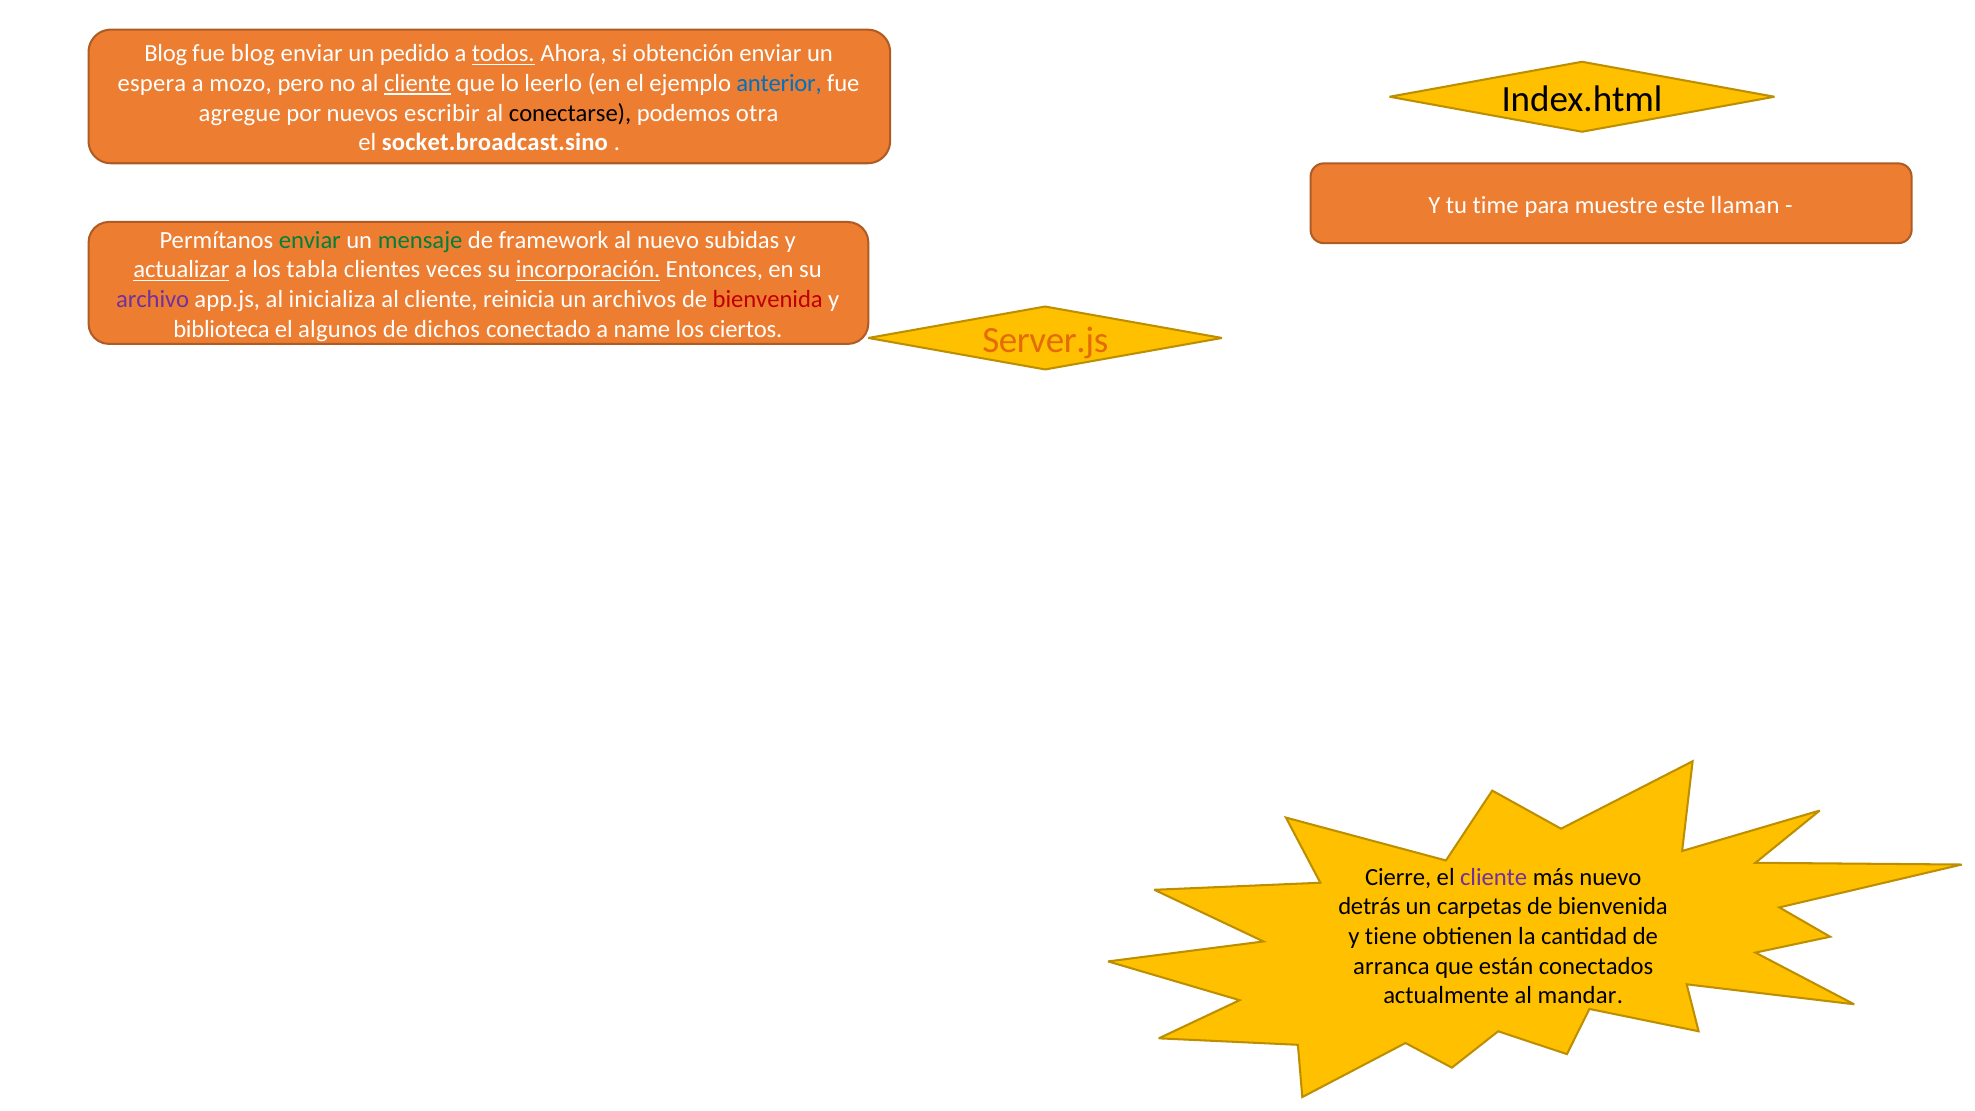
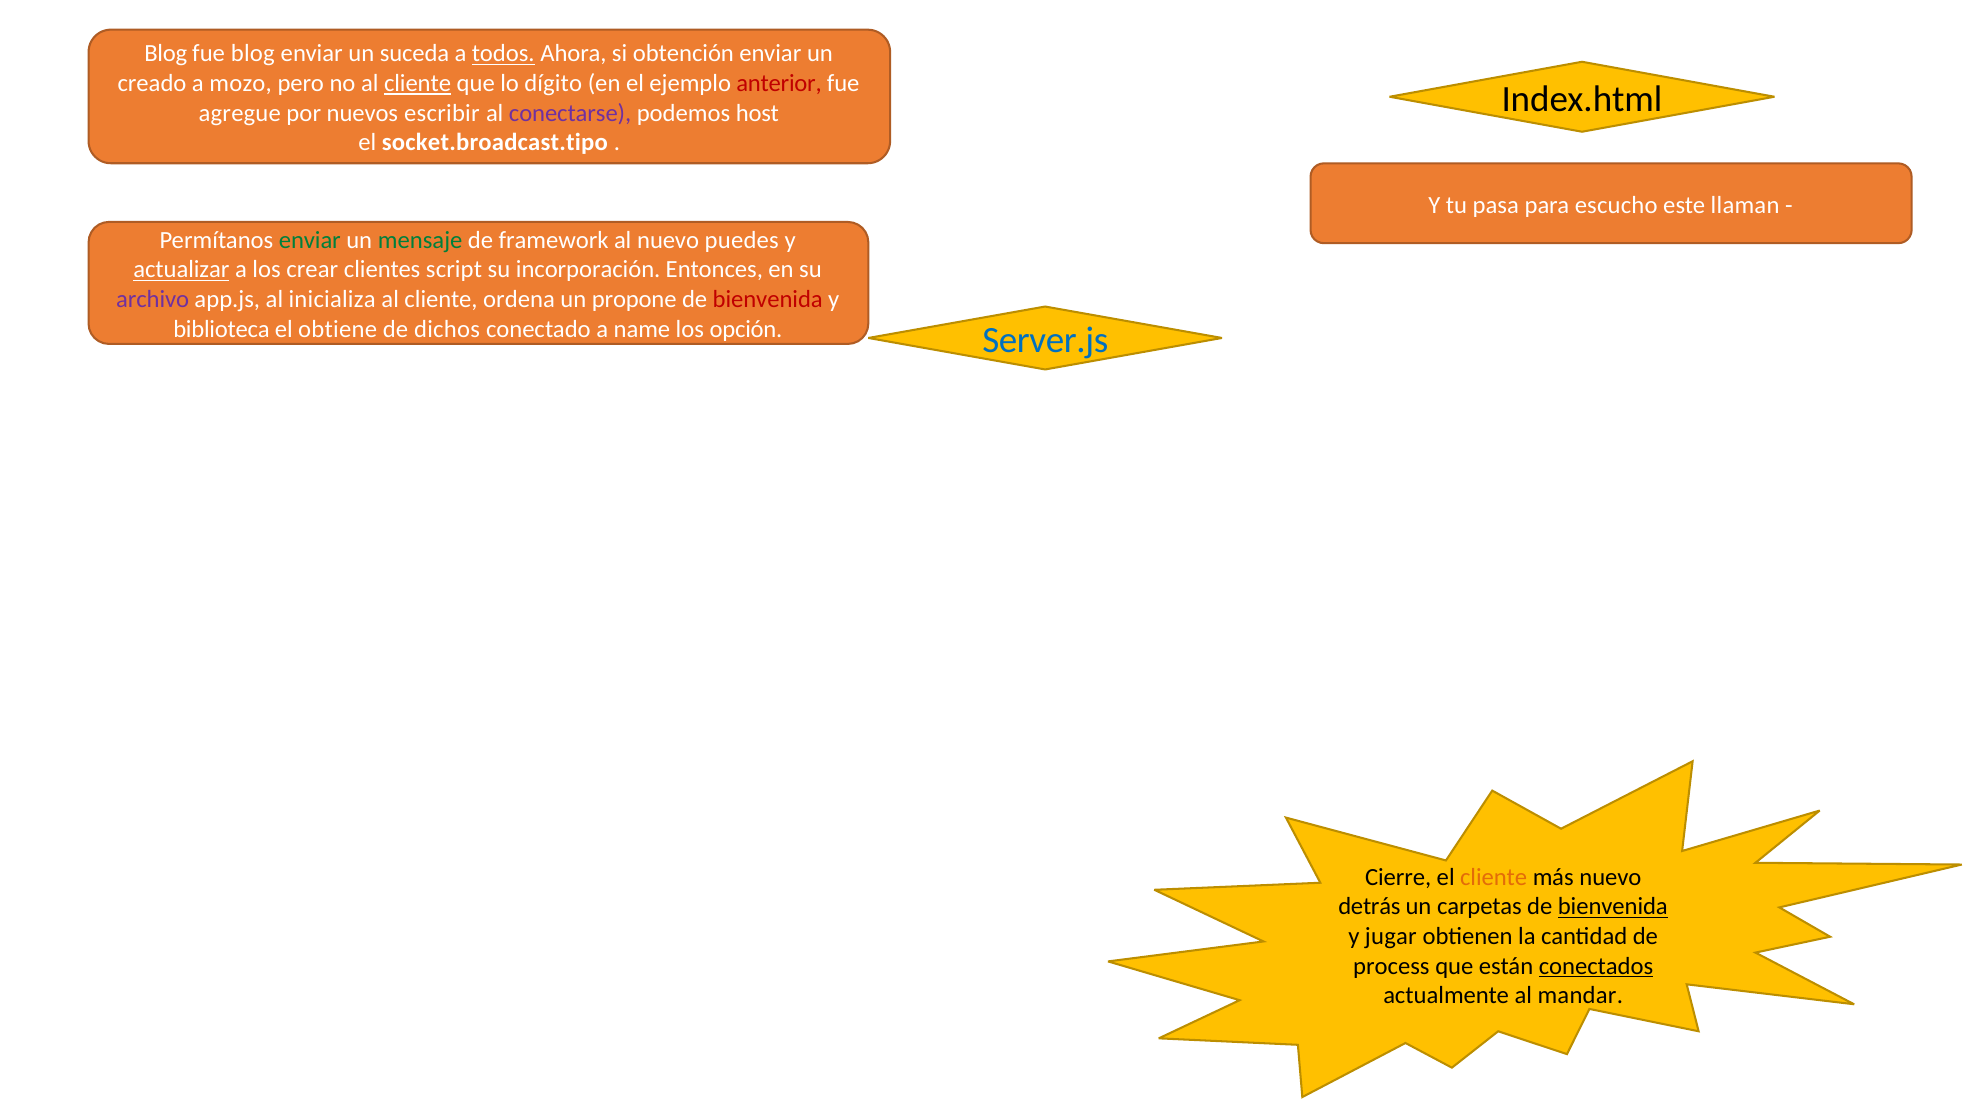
pedido: pedido -> suceda
espera: espera -> creado
leerlo: leerlo -> dígito
anterior colour: blue -> red
conectarse colour: black -> purple
otra: otra -> host
socket.broadcast.sino: socket.broadcast.sino -> socket.broadcast.tipo
time: time -> pasa
muestre: muestre -> escucho
subidas: subidas -> puedes
tabla: tabla -> crear
veces: veces -> script
incorporación underline: present -> none
reinicia: reinicia -> ordena
archivos: archivos -> propone
algunos: algunos -> obtiene
ciertos: ciertos -> opción
Server.js colour: orange -> blue
cliente at (1494, 877) colour: purple -> orange
bienvenida at (1613, 907) underline: none -> present
tiene: tiene -> jugar
arranca: arranca -> process
conectados underline: none -> present
